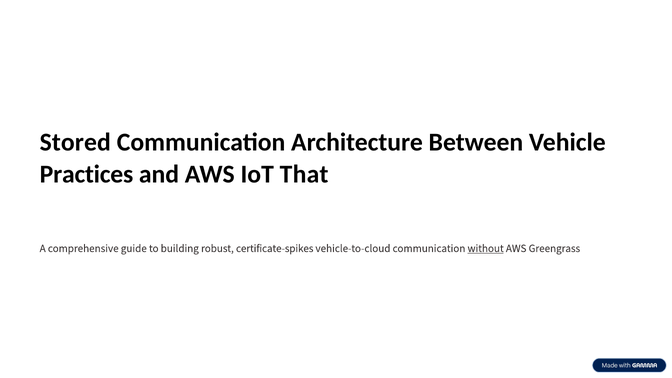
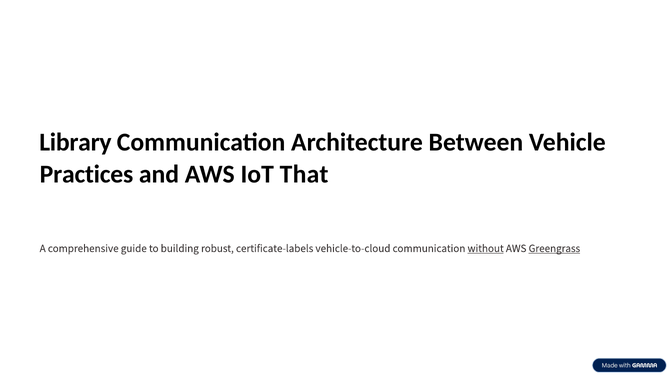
Stored: Stored -> Library
certificate-spikes: certificate-spikes -> certificate-labels
Greengrass underline: none -> present
